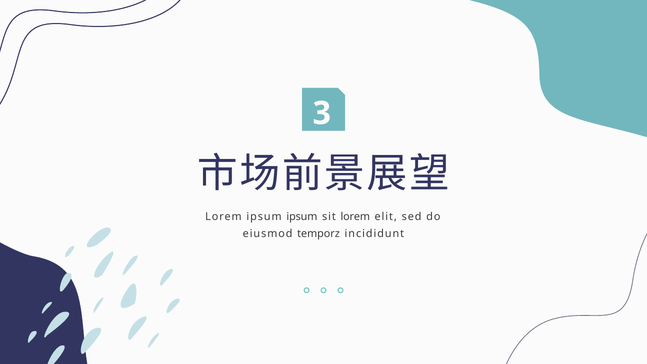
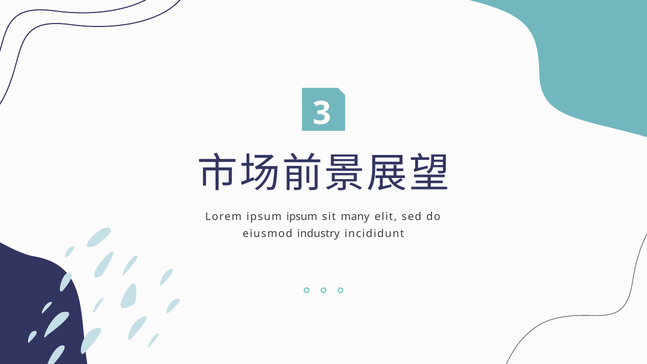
sit lorem: lorem -> many
temporz: temporz -> industry
